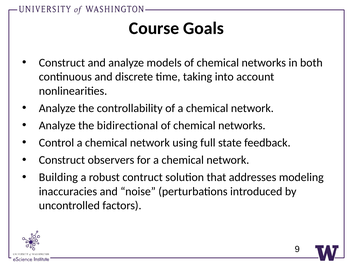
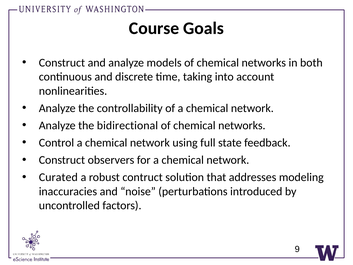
Building: Building -> Curated
